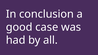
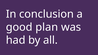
case: case -> plan
